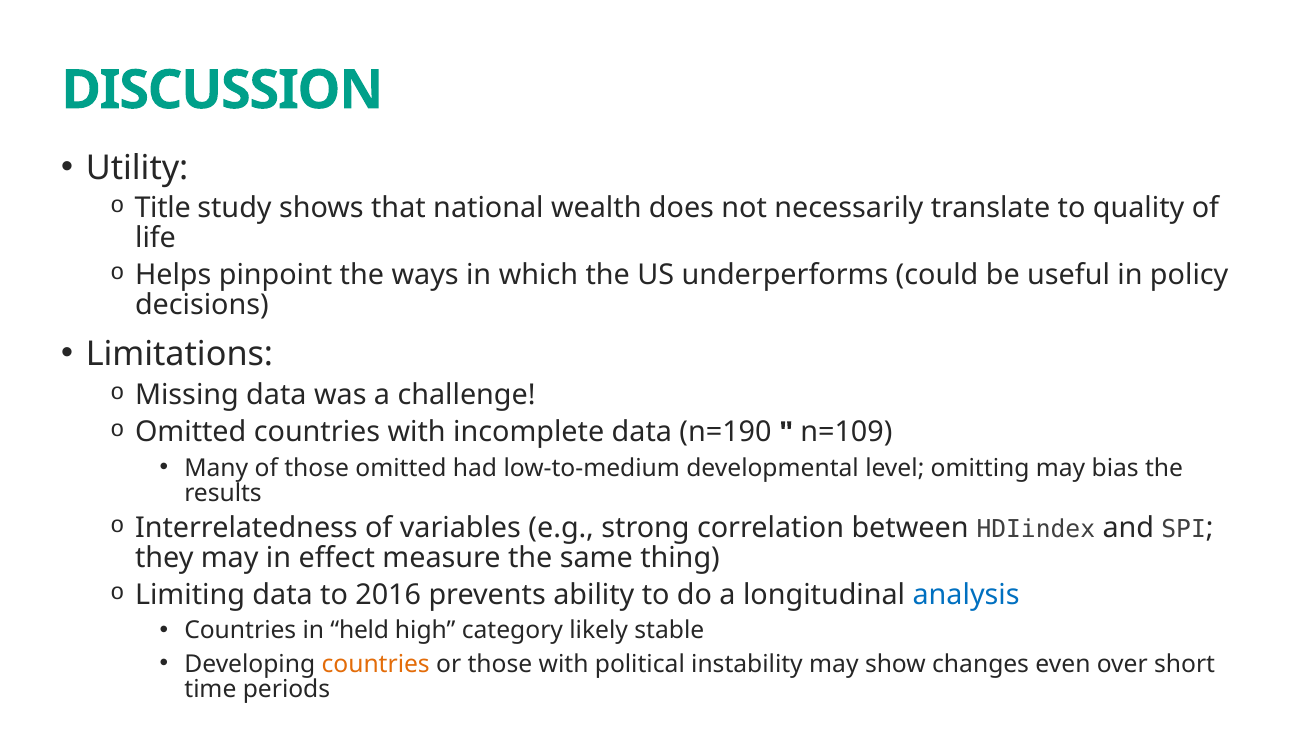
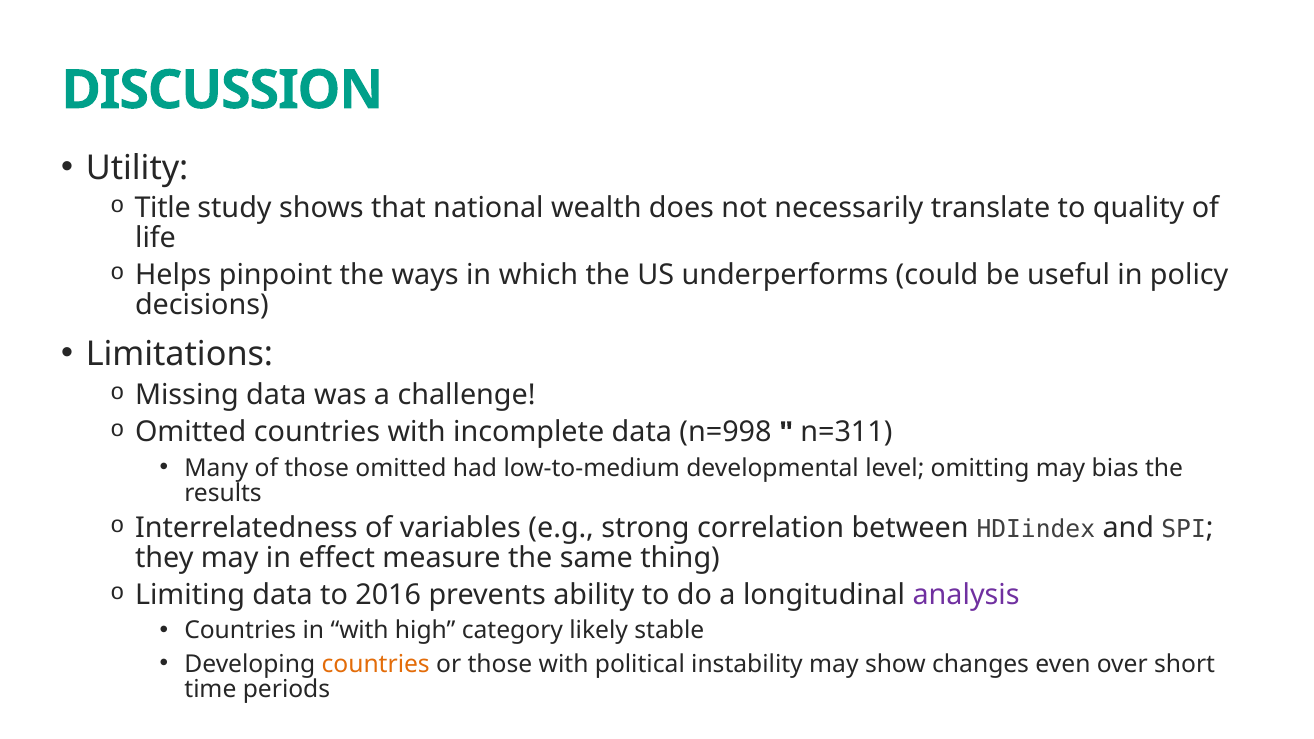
n=190: n=190 -> n=998
n=109: n=109 -> n=311
analysis colour: blue -> purple
in held: held -> with
